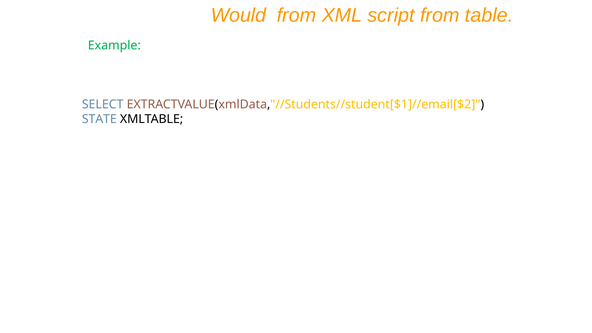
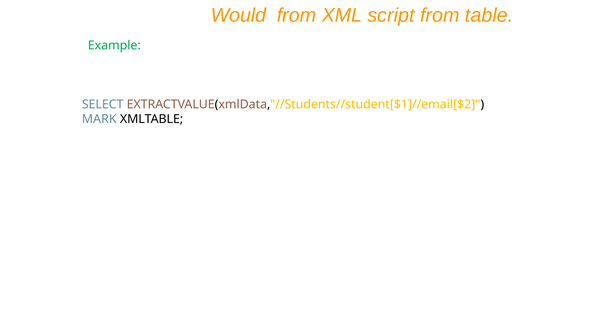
STATE: STATE -> MARK
